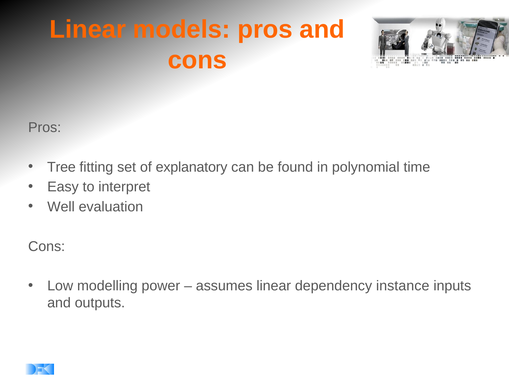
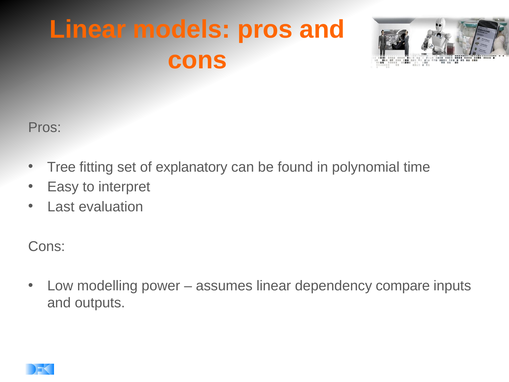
Well: Well -> Last
instance: instance -> compare
